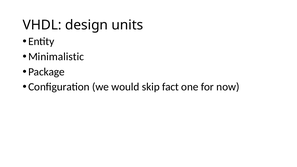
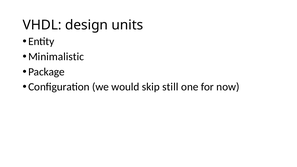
fact: fact -> still
